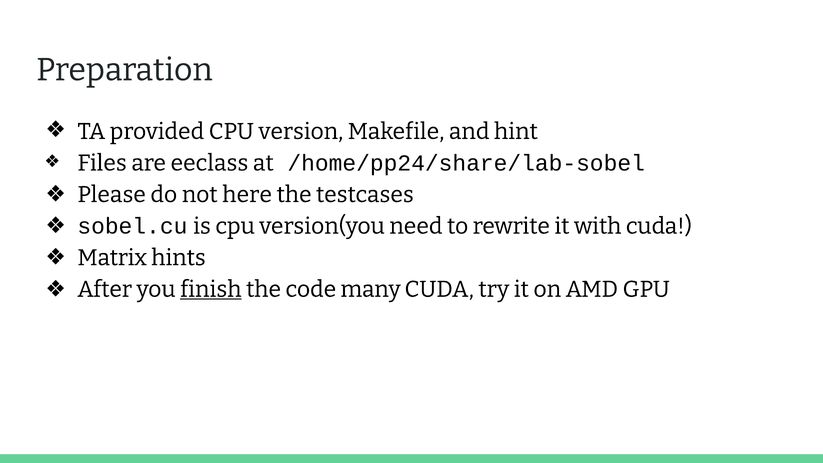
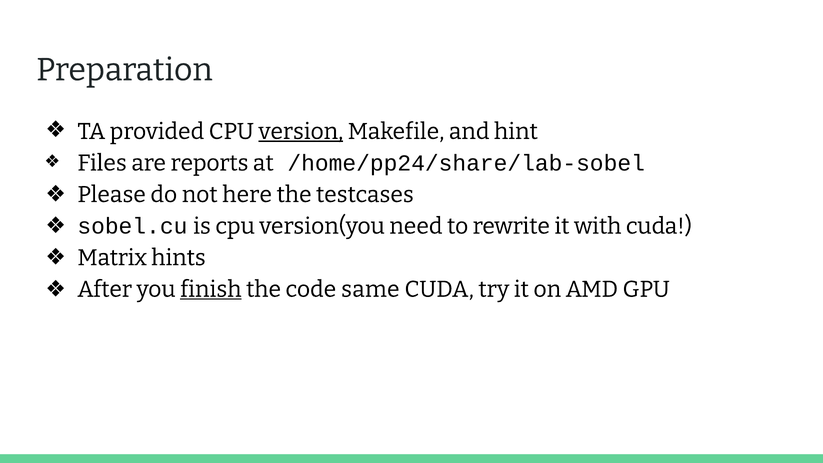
version underline: none -> present
eeclass: eeclass -> reports
many: many -> same
